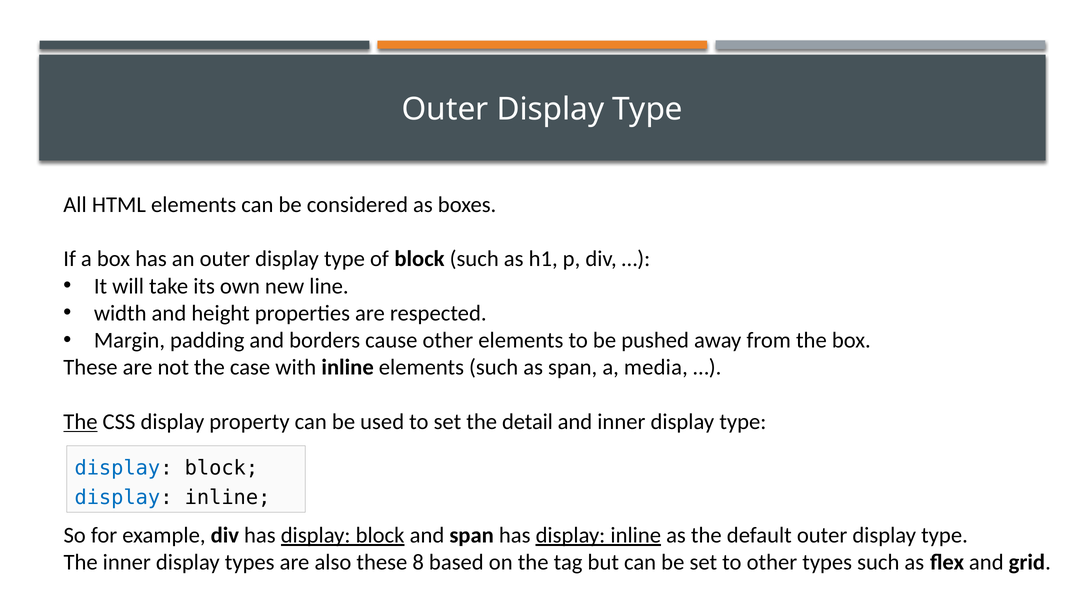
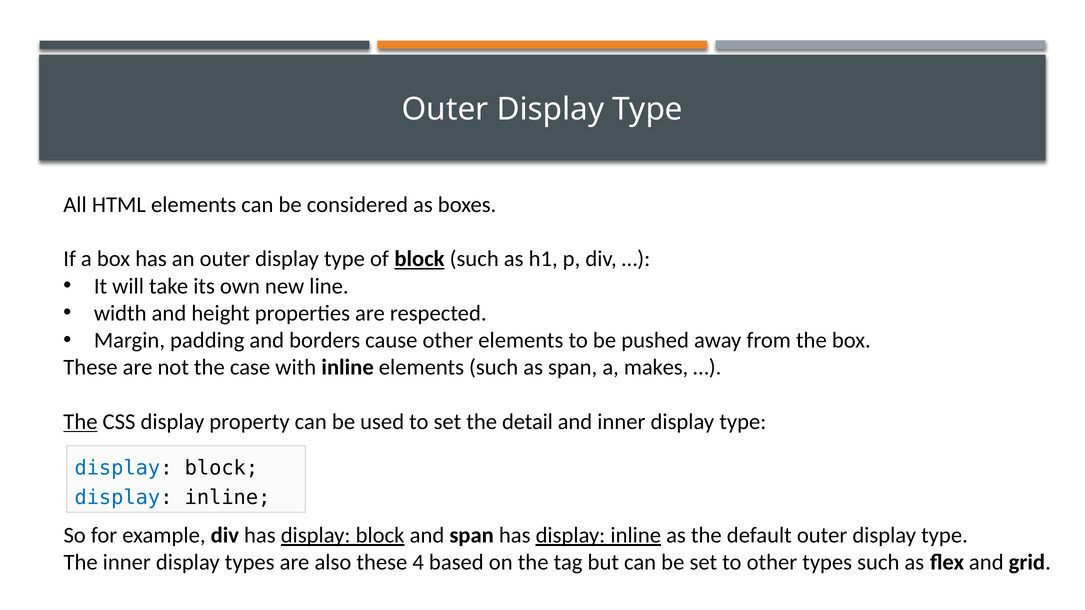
block at (420, 259) underline: none -> present
media: media -> makes
8: 8 -> 4
